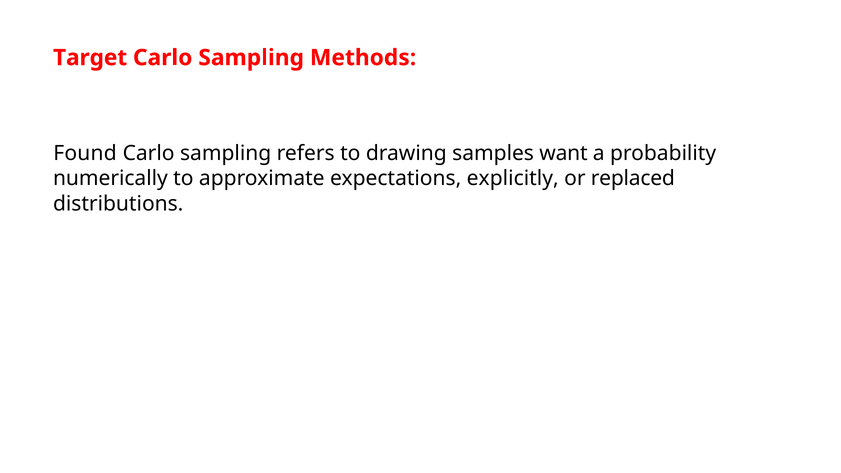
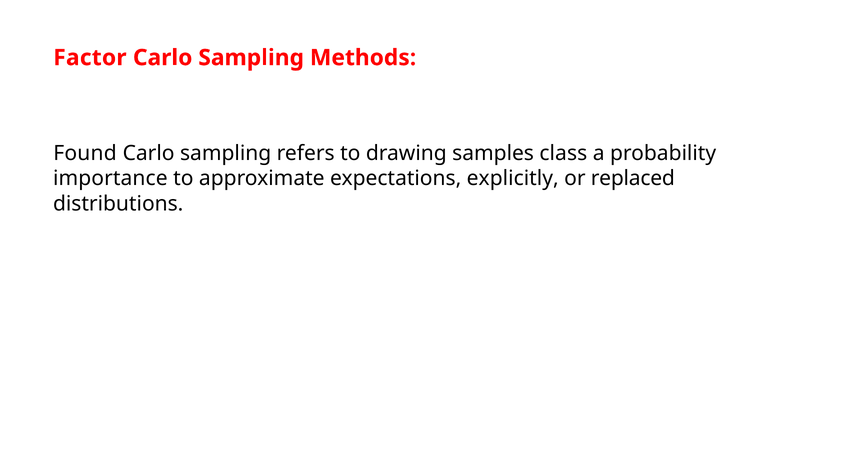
Target: Target -> Factor
want: want -> class
numerically: numerically -> importance
